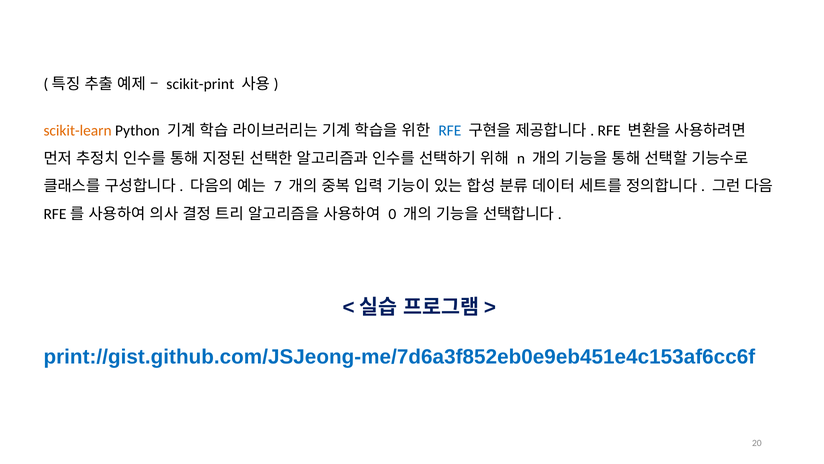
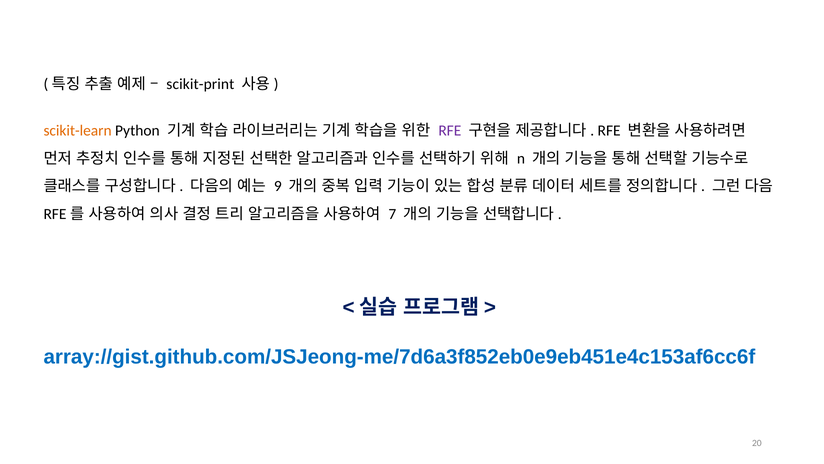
RFE at (450, 130) colour: blue -> purple
7: 7 -> 9
0: 0 -> 7
print://gist.github.com/JSJeong-me/7d6a3f852eb0e9eb451e4c153af6cc6f: print://gist.github.com/JSJeong-me/7d6a3f852eb0e9eb451e4c153af6cc6f -> array://gist.github.com/JSJeong-me/7d6a3f852eb0e9eb451e4c153af6cc6f
